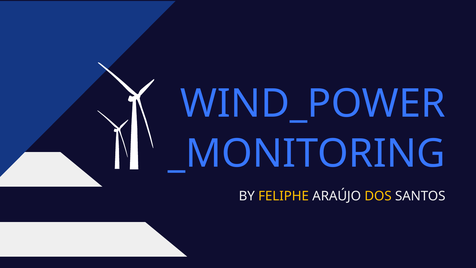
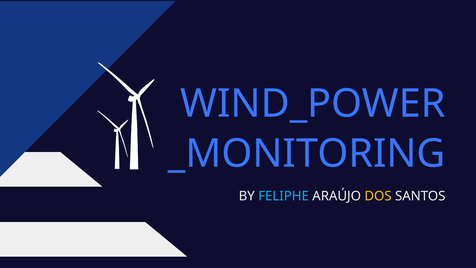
FELIPHE colour: yellow -> light blue
